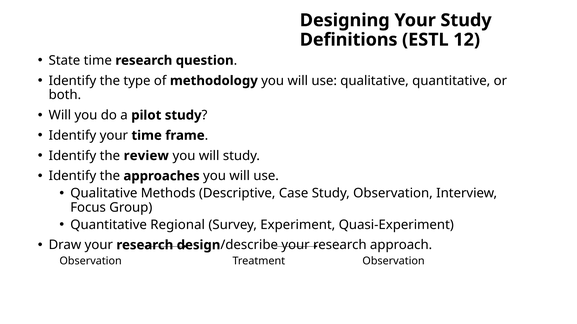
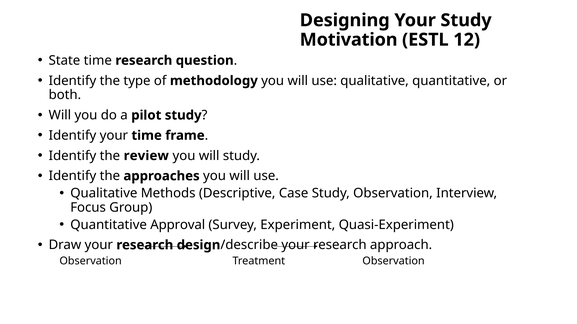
Definitions: Definitions -> Motivation
Regional: Regional -> Approval
